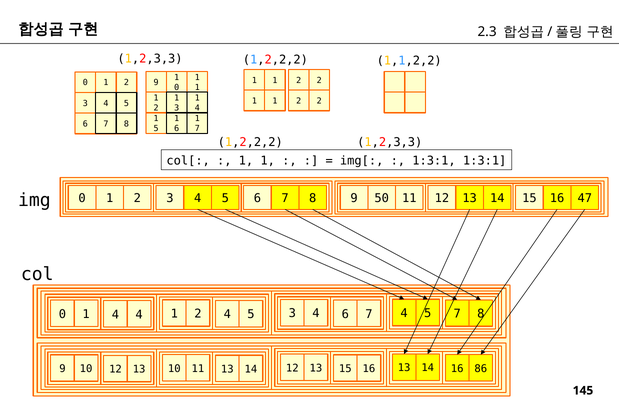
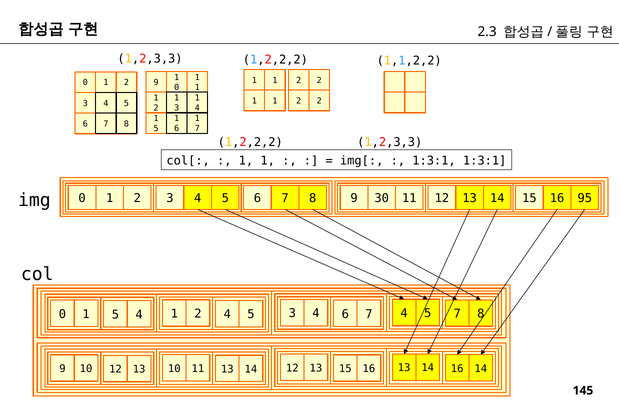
50: 50 -> 30
47: 47 -> 95
0 1 4: 4 -> 5
16 86: 86 -> 14
